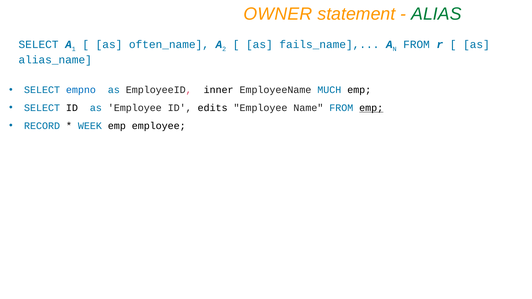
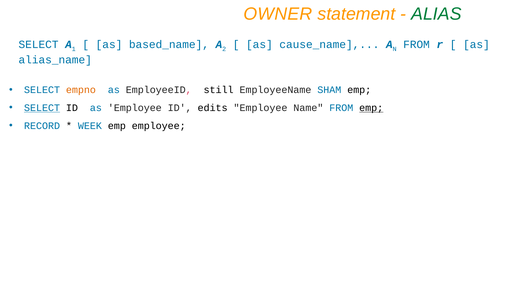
often_name: often_name -> based_name
fails_name: fails_name -> cause_name
empno colour: blue -> orange
inner: inner -> still
MUCH: MUCH -> SHAM
SELECT at (42, 108) underline: none -> present
